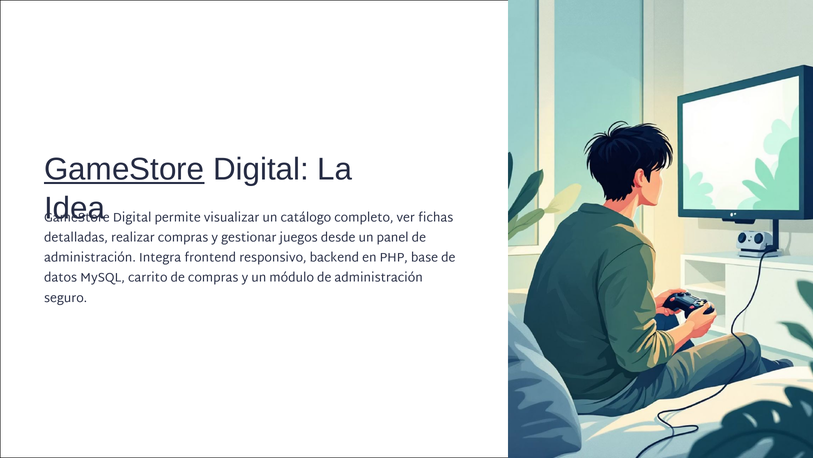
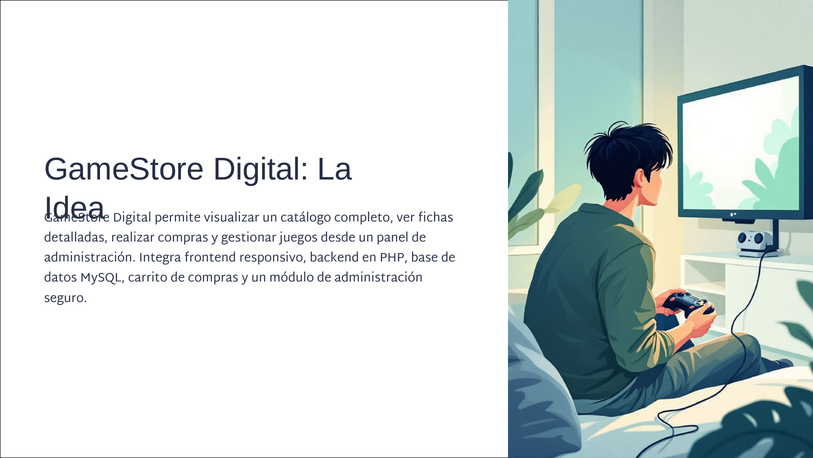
GameStore at (124, 169) underline: present -> none
